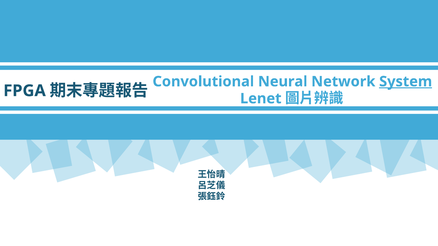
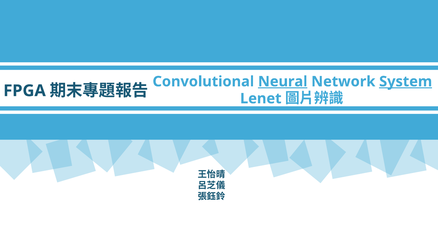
Neural underline: none -> present
